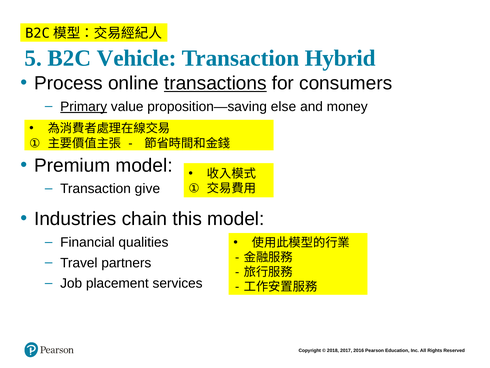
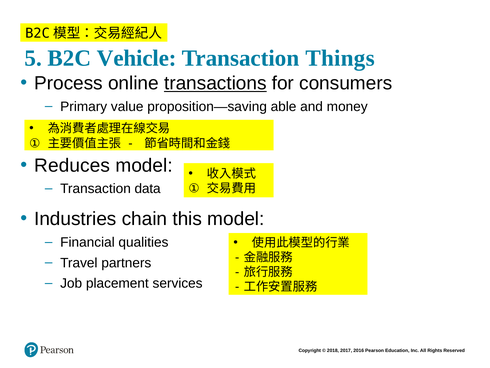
Hybrid: Hybrid -> Things
Primary underline: present -> none
else: else -> able
Premium: Premium -> Reduces
give: give -> data
